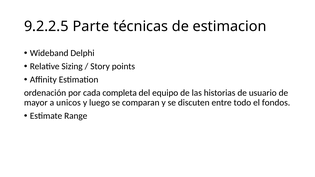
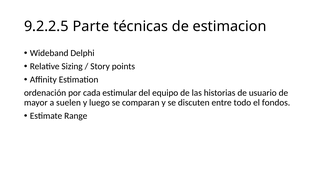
completa: completa -> estimular
unicos: unicos -> suelen
